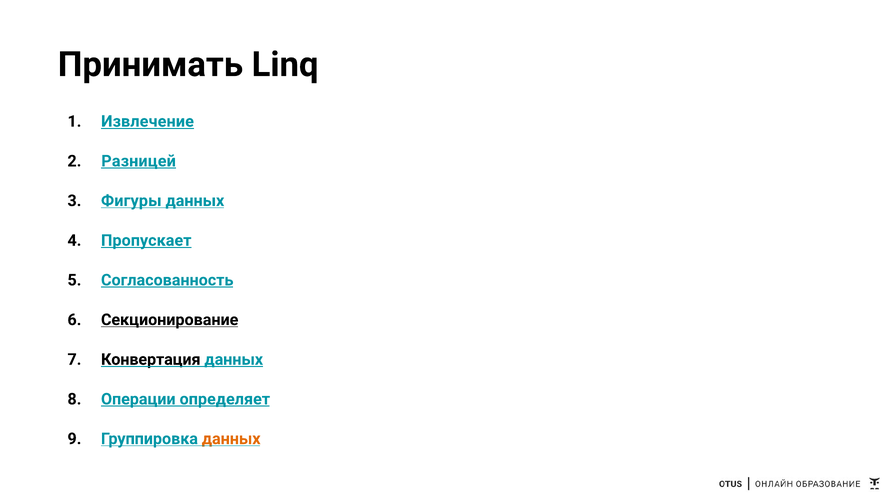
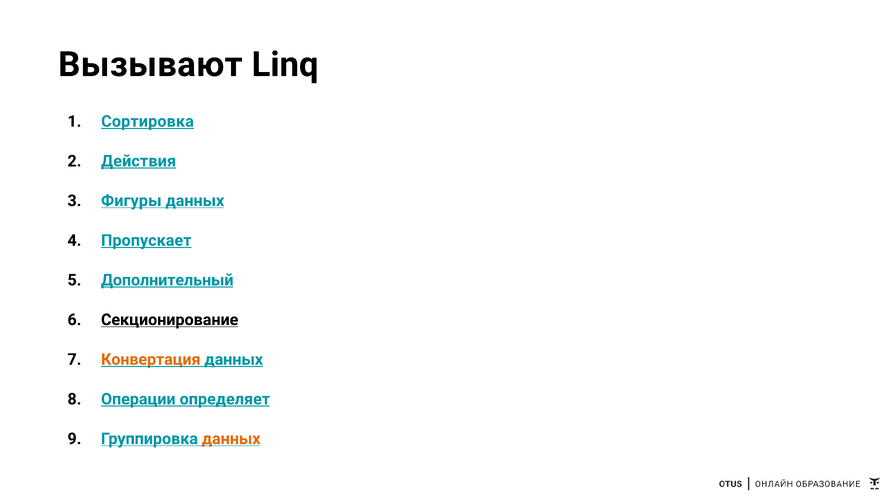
Принимать: Принимать -> Вызывают
Извлечение: Извлечение -> Сортировка
Разницей: Разницей -> Действия
Согласованность: Согласованность -> Дополнительный
Конвертация colour: black -> orange
